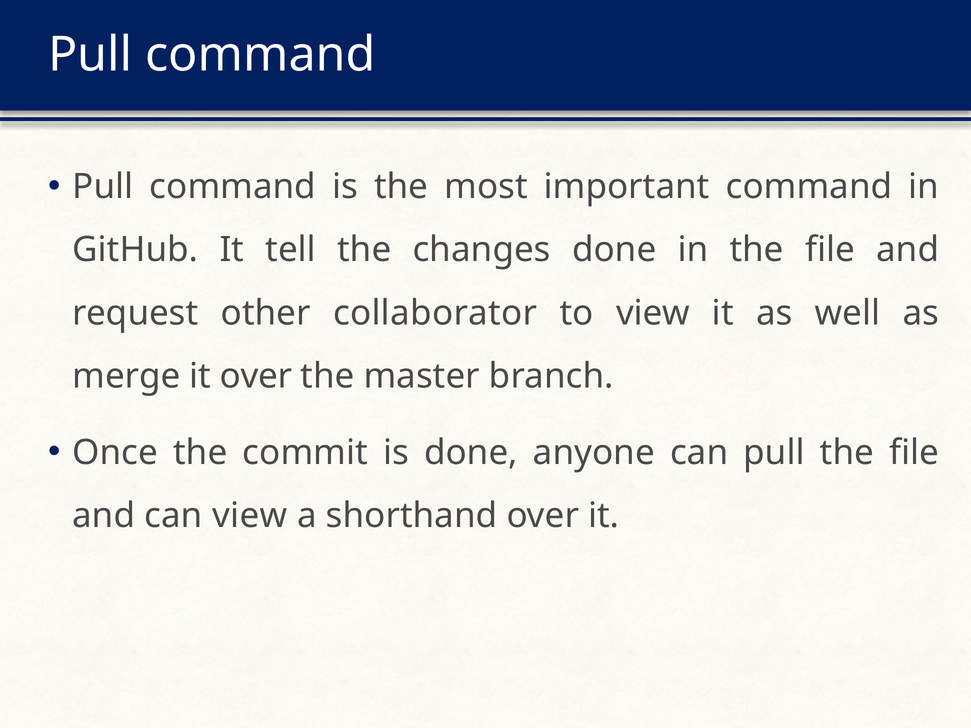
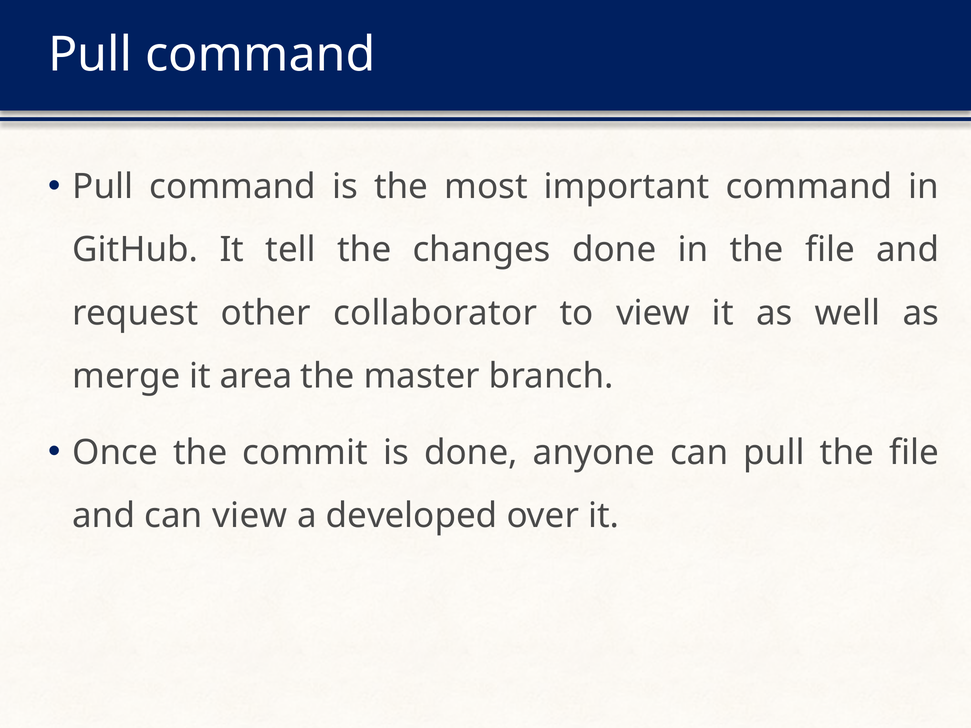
it over: over -> area
shorthand: shorthand -> developed
